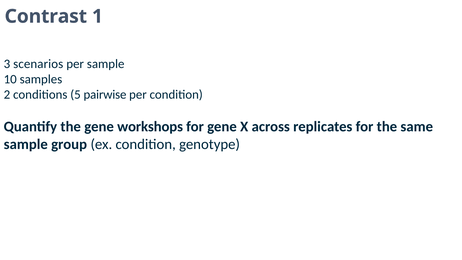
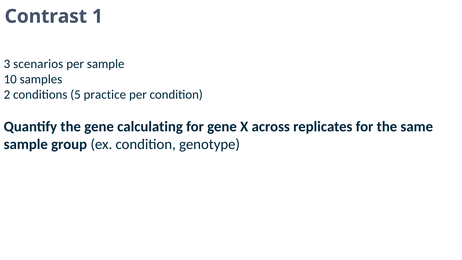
pairwise: pairwise -> practice
workshops: workshops -> calculating
